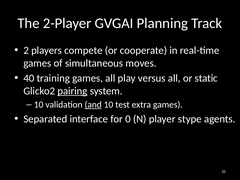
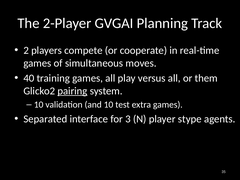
static: static -> them
and underline: present -> none
0: 0 -> 3
